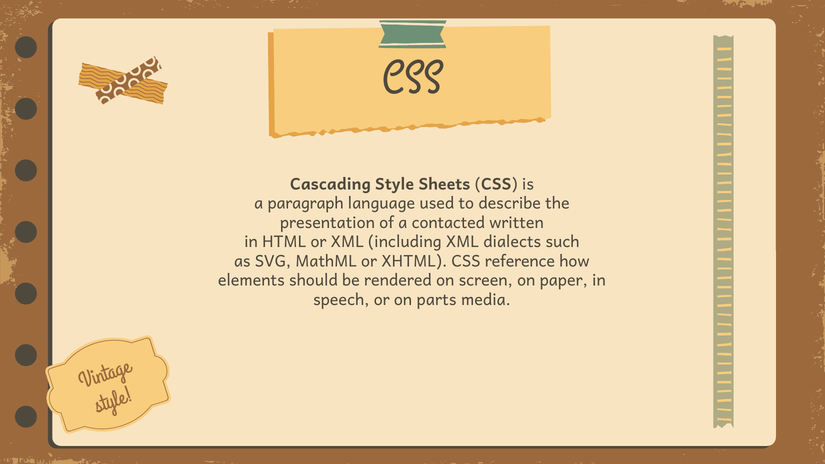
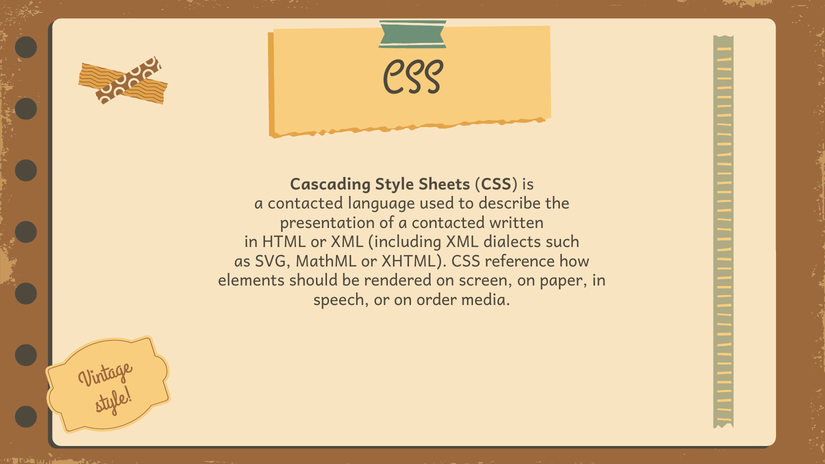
paragraph at (306, 204): paragraph -> contacted
parts: parts -> order
